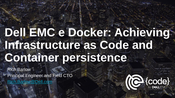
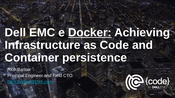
Docker underline: none -> present
